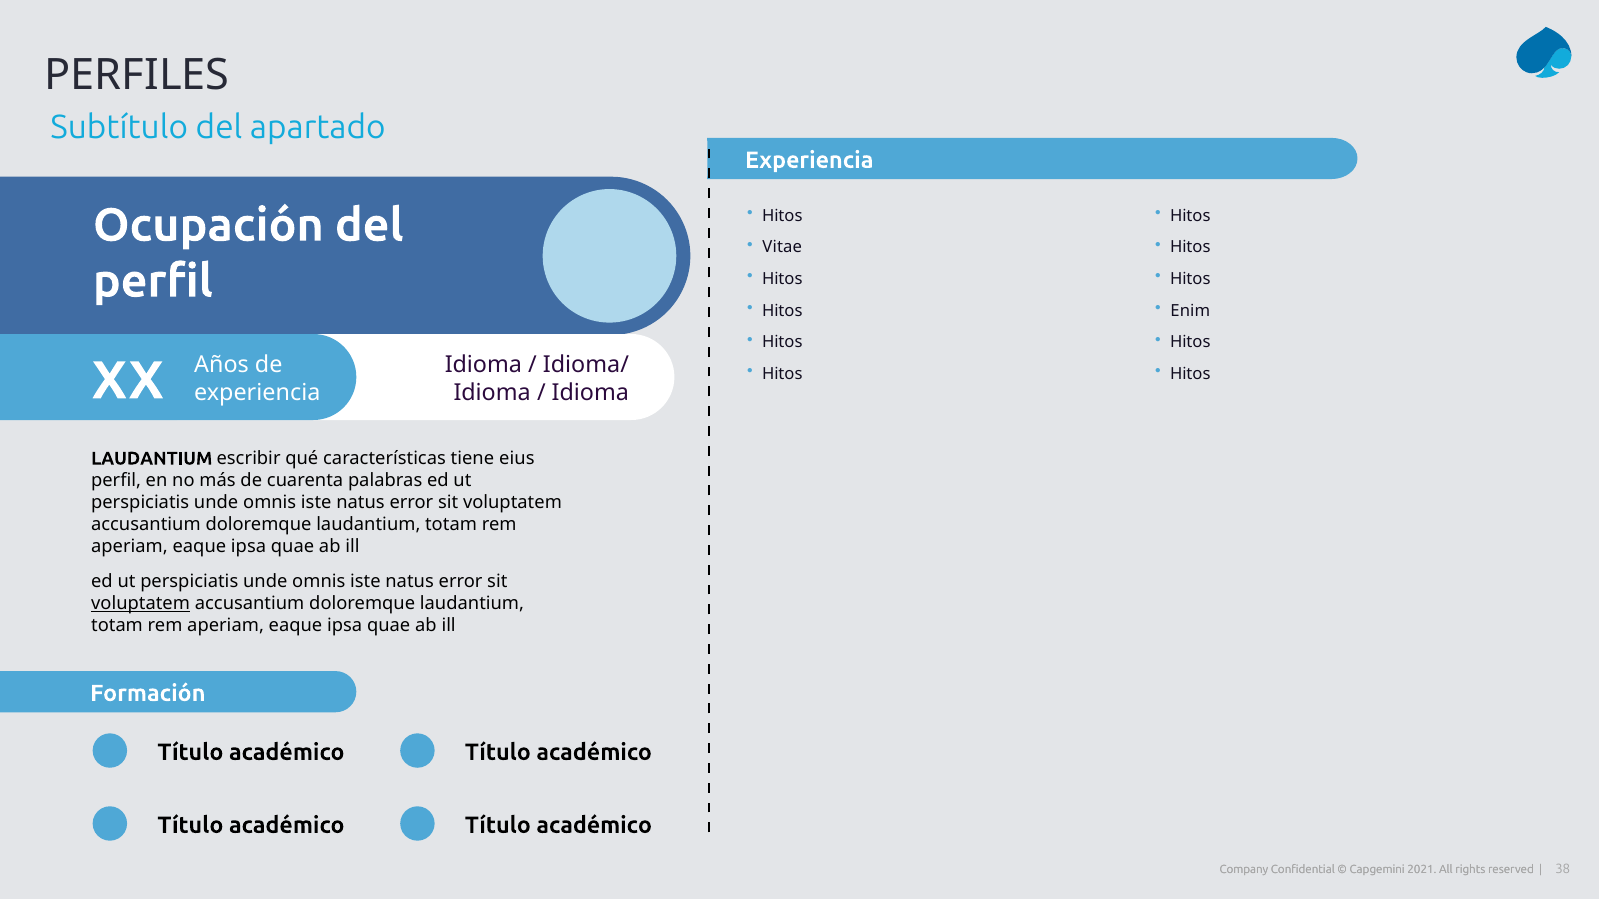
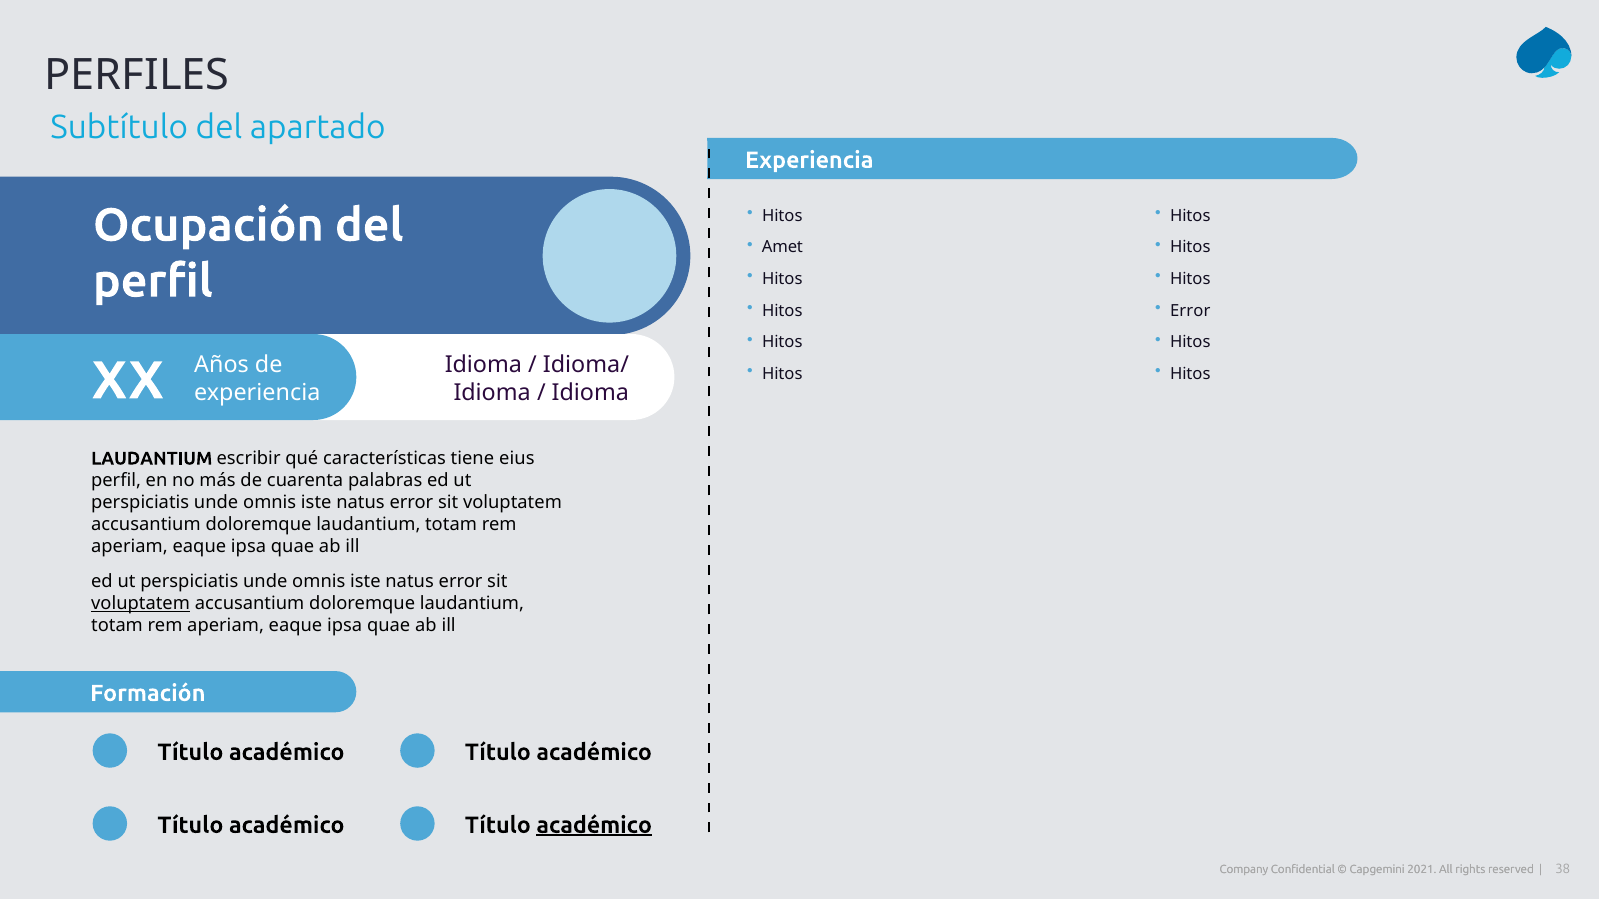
Vitae: Vitae -> Amet
Enim at (1190, 311): Enim -> Error
académico at (594, 825) underline: none -> present
